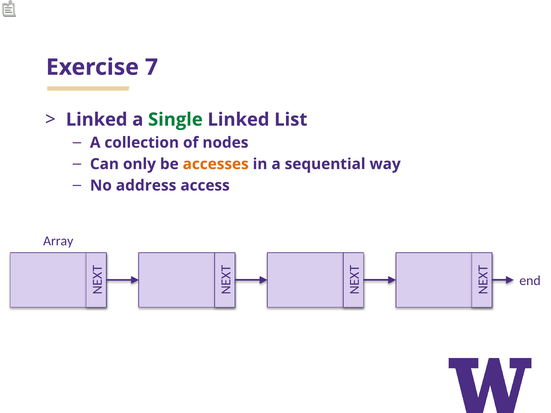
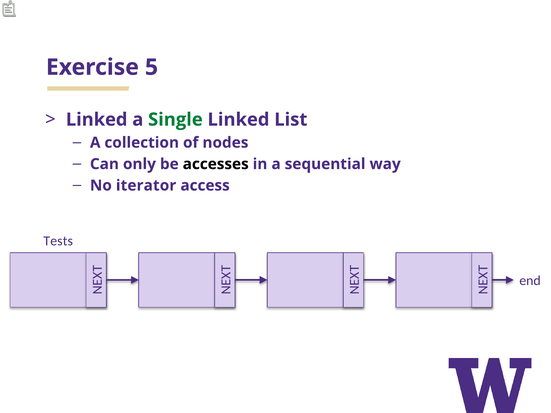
7: 7 -> 5
accesses colour: orange -> black
address: address -> iterator
Array: Array -> Tests
